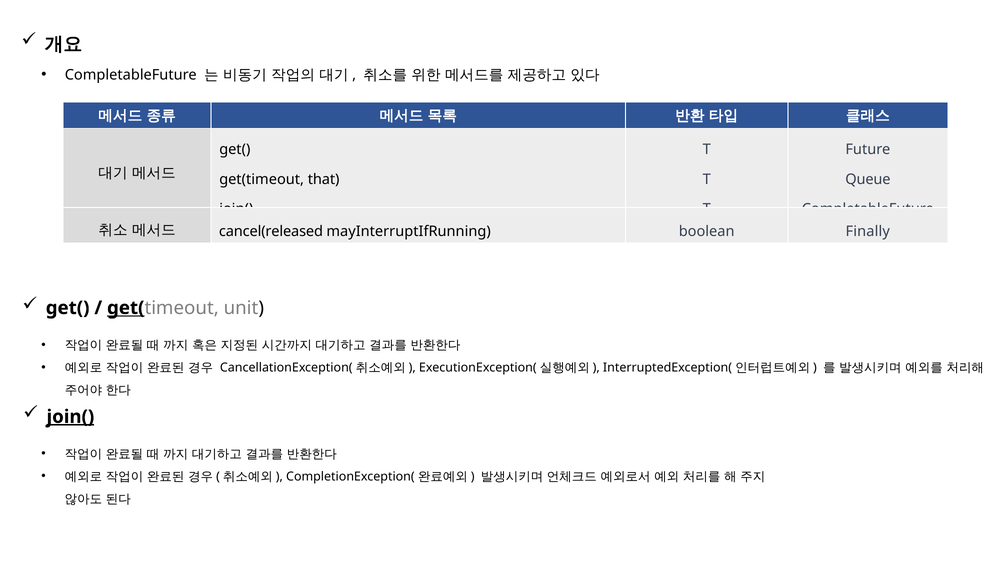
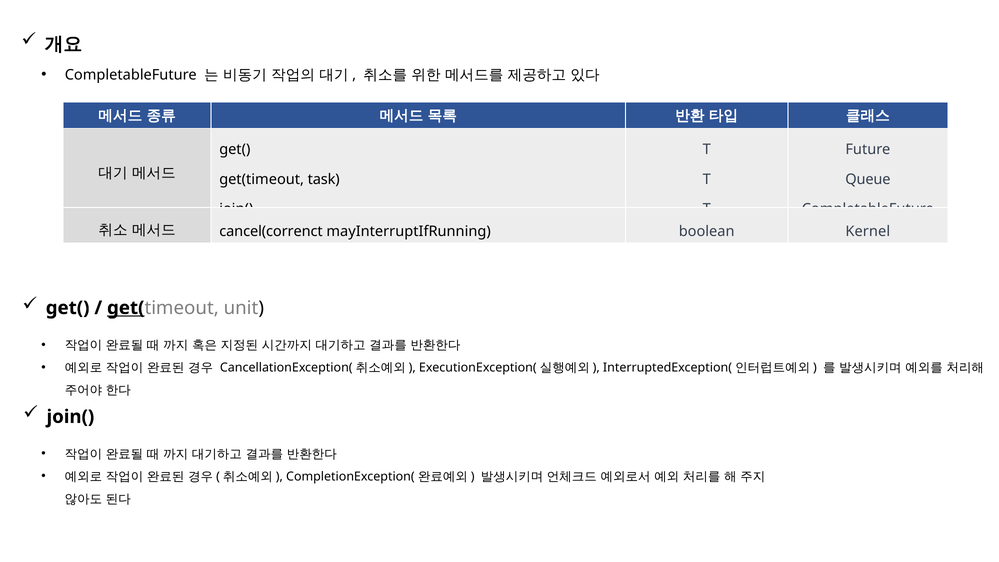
that: that -> task
cancel(released: cancel(released -> cancel(correnct
Finally: Finally -> Kernel
join( at (70, 417) underline: present -> none
